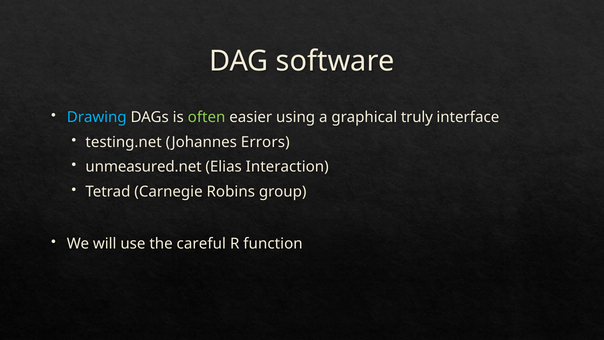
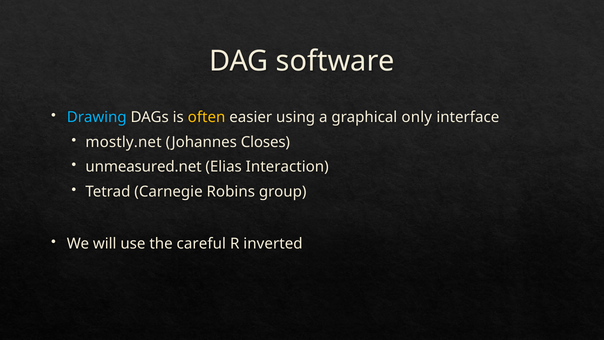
often colour: light green -> yellow
truly: truly -> only
testing.net: testing.net -> mostly.net
Errors: Errors -> Closes
function: function -> inverted
